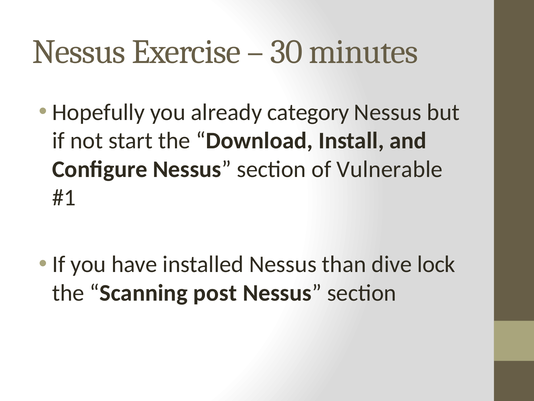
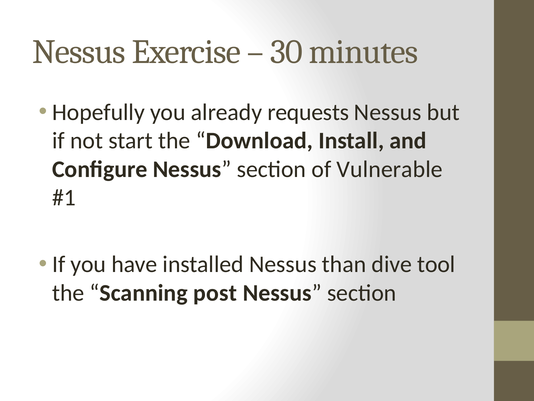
category: category -> requests
lock: lock -> tool
